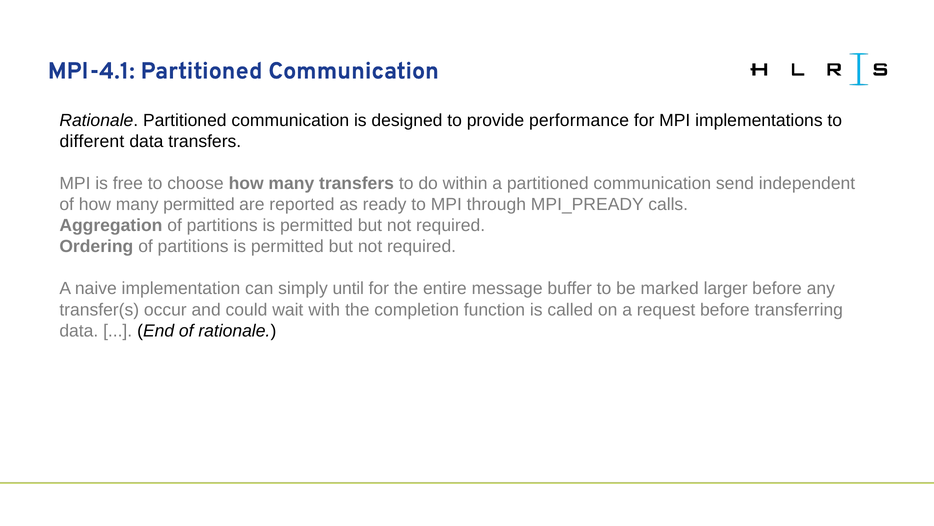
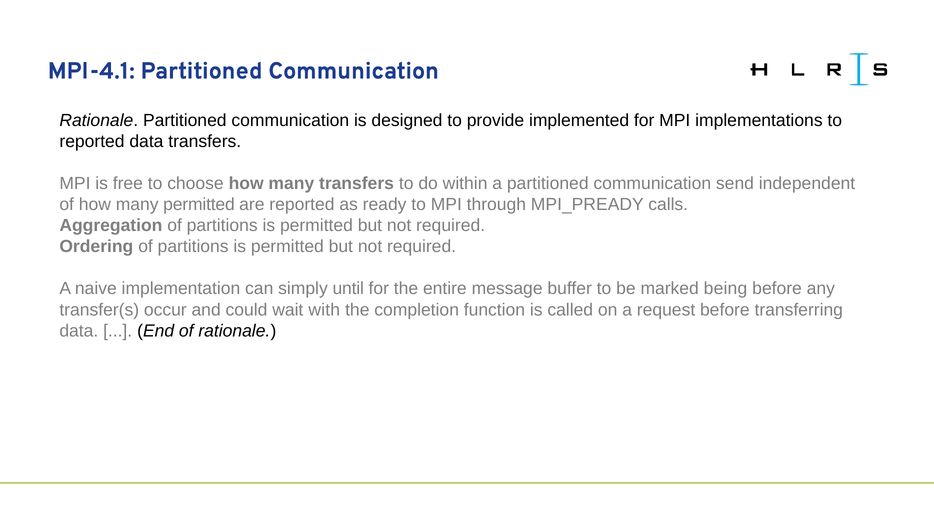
performance: performance -> implemented
different at (92, 141): different -> reported
larger: larger -> being
